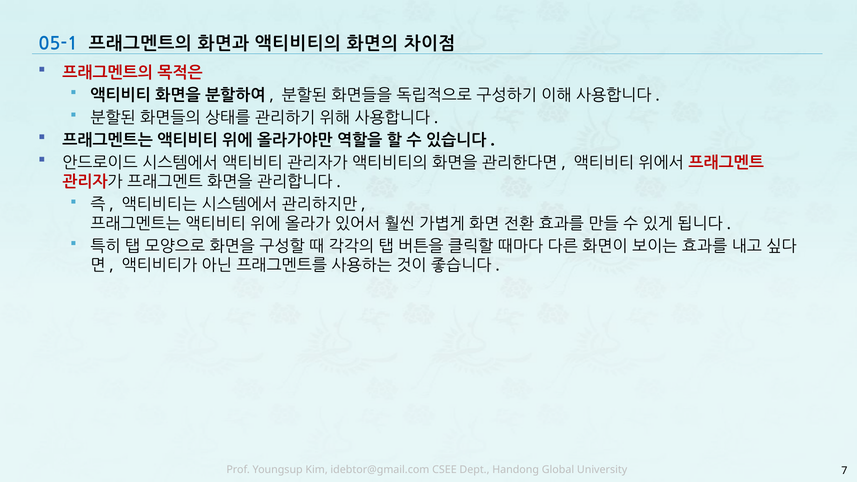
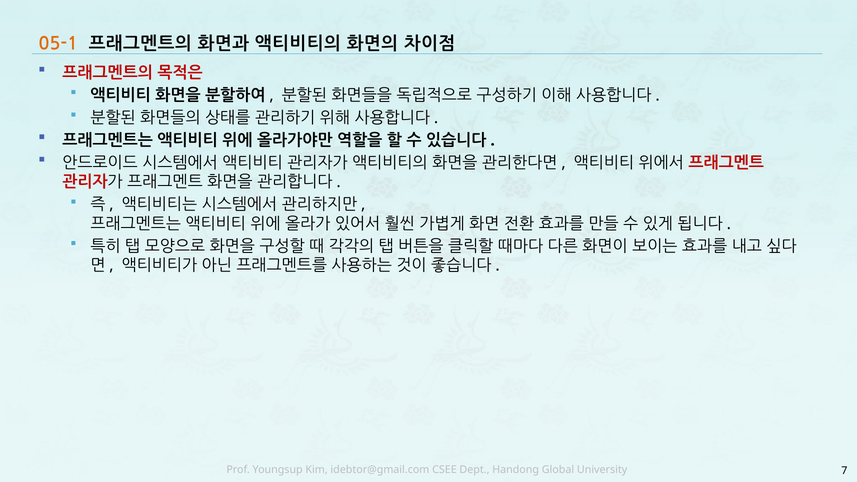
05-1 colour: blue -> orange
